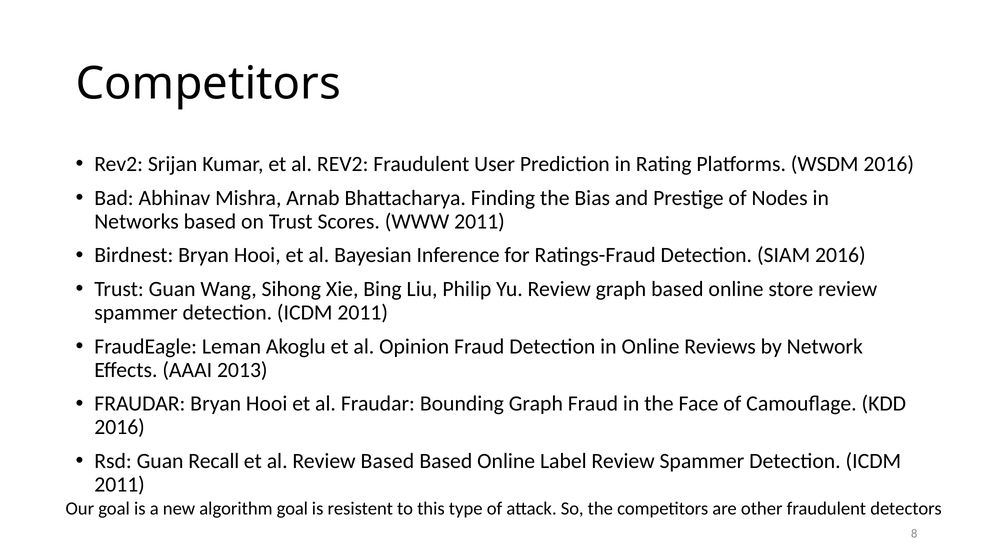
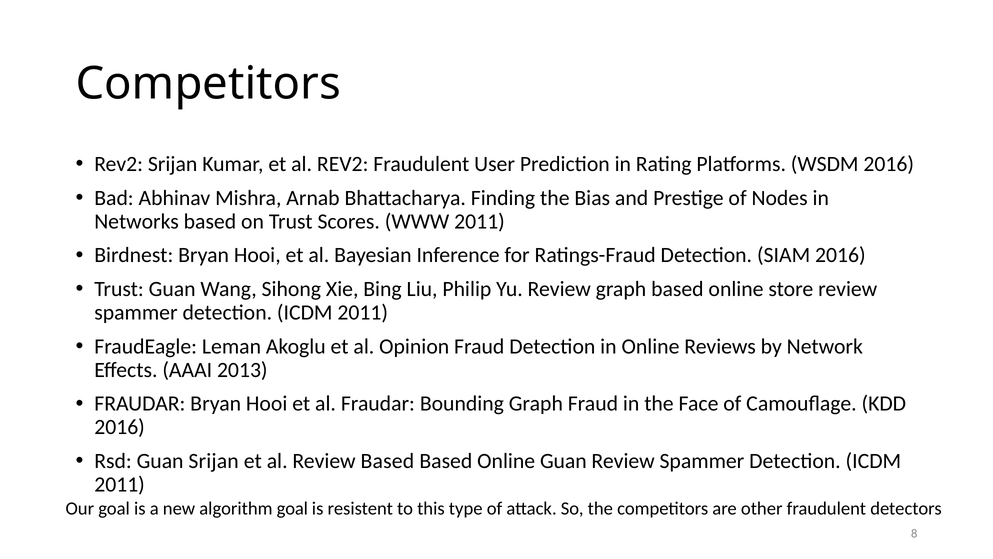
Guan Recall: Recall -> Srijan
Online Label: Label -> Guan
